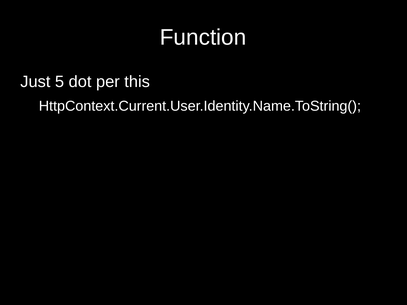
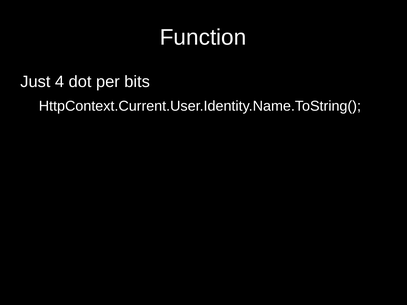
5: 5 -> 4
this: this -> bits
